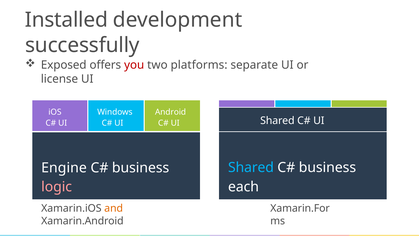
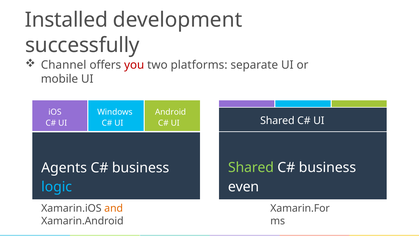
Exposed: Exposed -> Channel
license: license -> mobile
Shared at (251, 167) colour: light blue -> light green
Engine: Engine -> Agents
each: each -> even
logic colour: pink -> light blue
